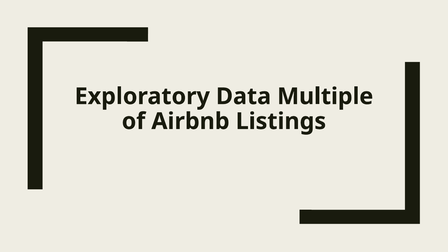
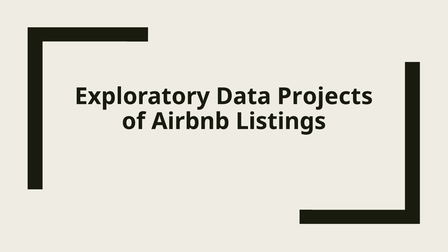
Multiple: Multiple -> Projects
